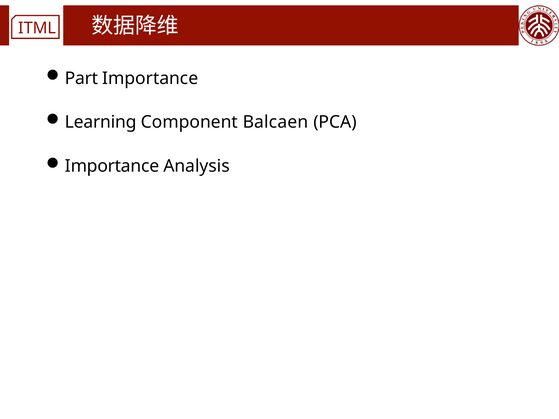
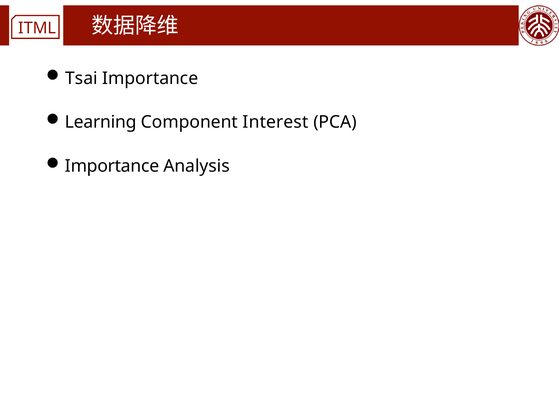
Part: Part -> Tsai
Balcaen: Balcaen -> Interest
